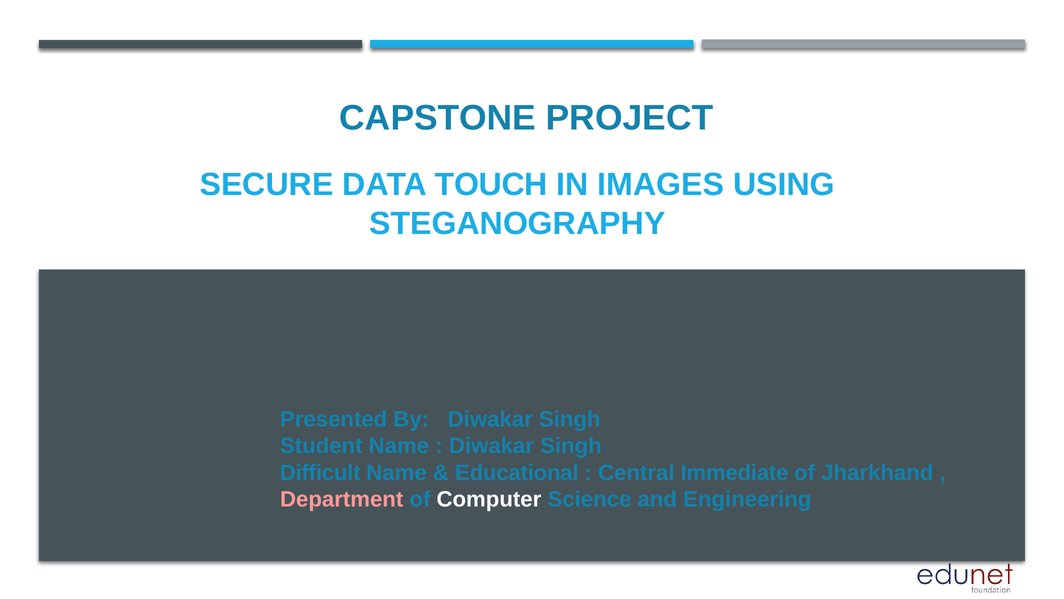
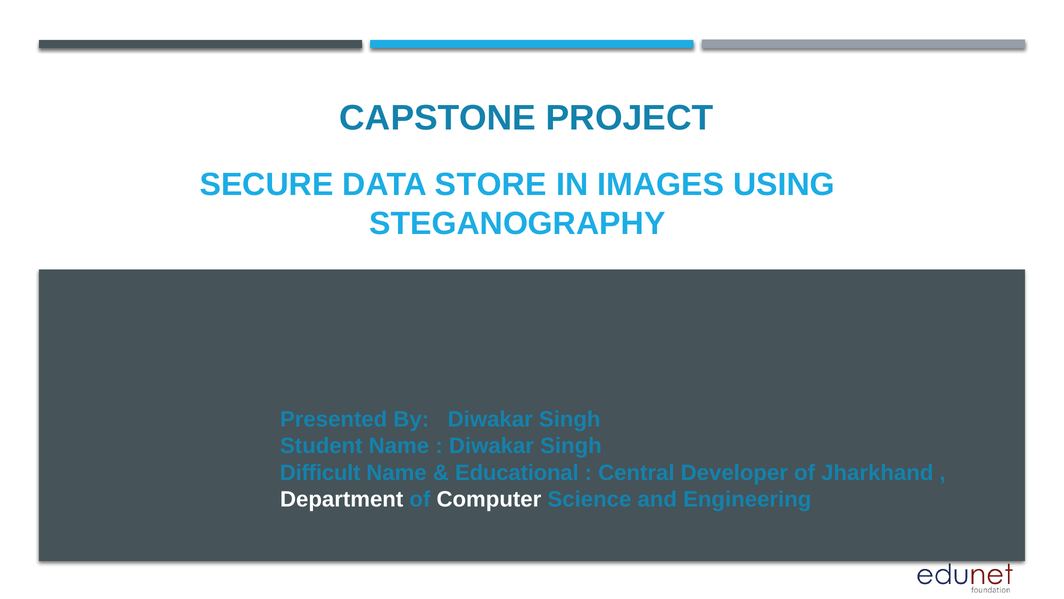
TOUCH: TOUCH -> STORE
Immediate: Immediate -> Developer
Department colour: pink -> white
